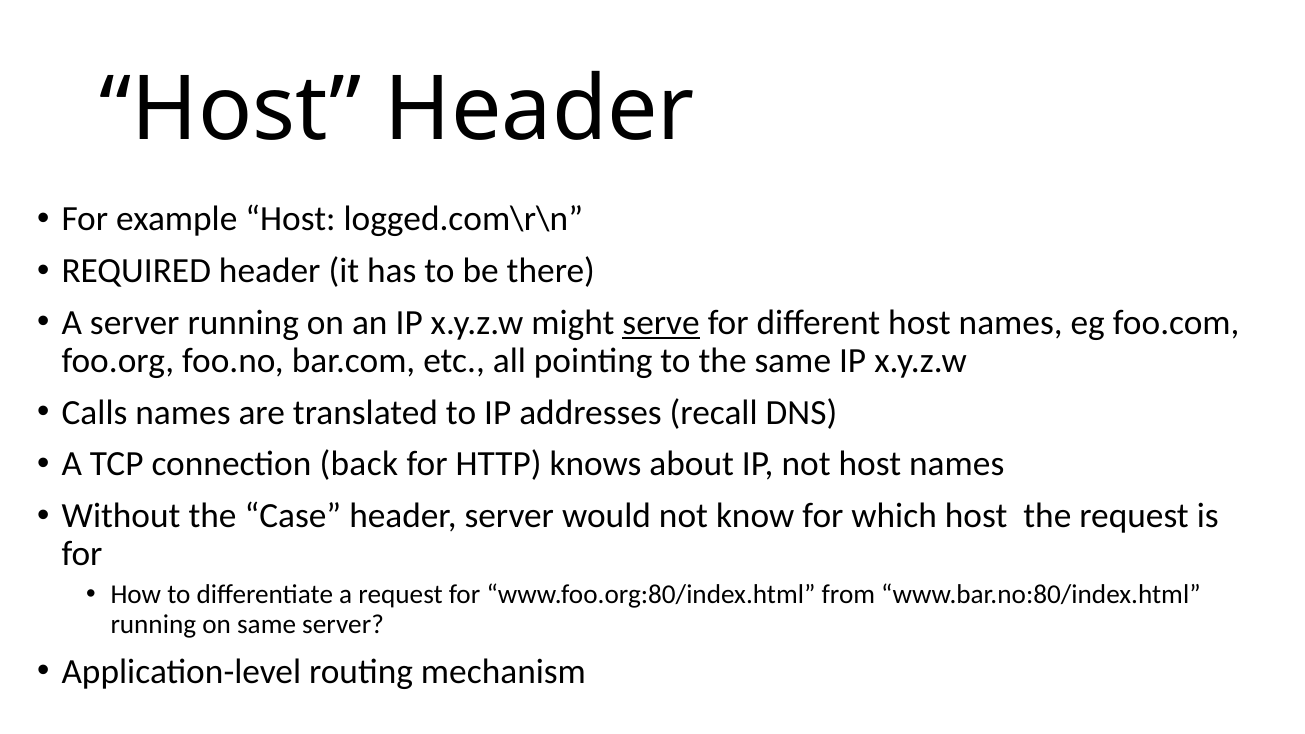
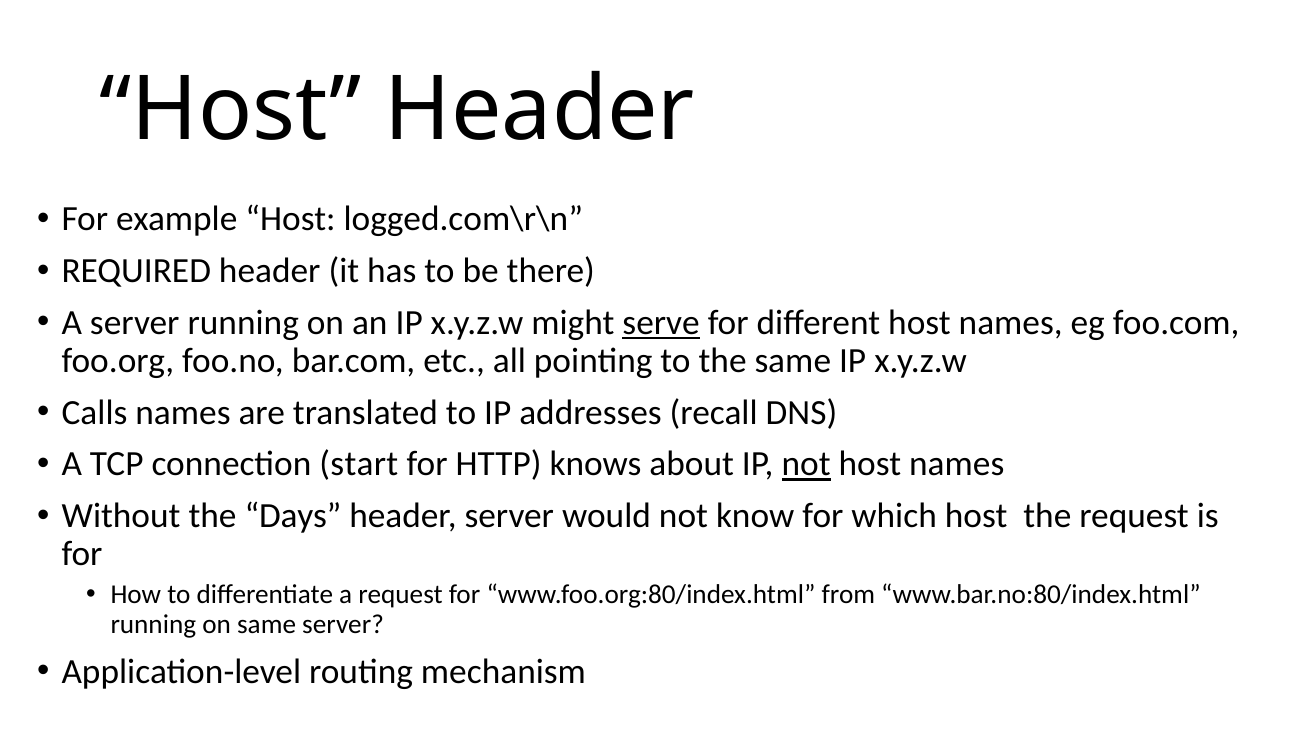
back: back -> start
not at (806, 464) underline: none -> present
Case: Case -> Days
